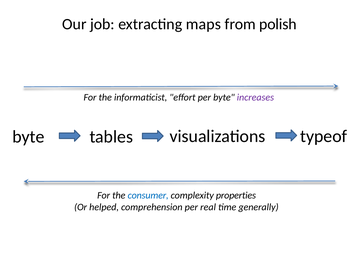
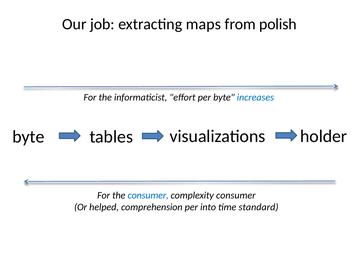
increases colour: purple -> blue
typeof: typeof -> holder
complexity properties: properties -> consumer
real: real -> into
generally: generally -> standard
